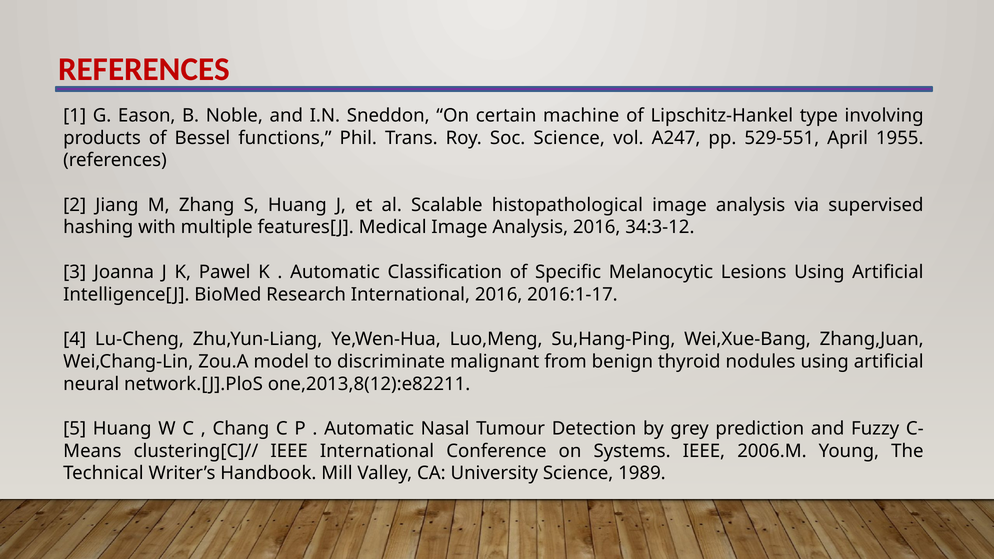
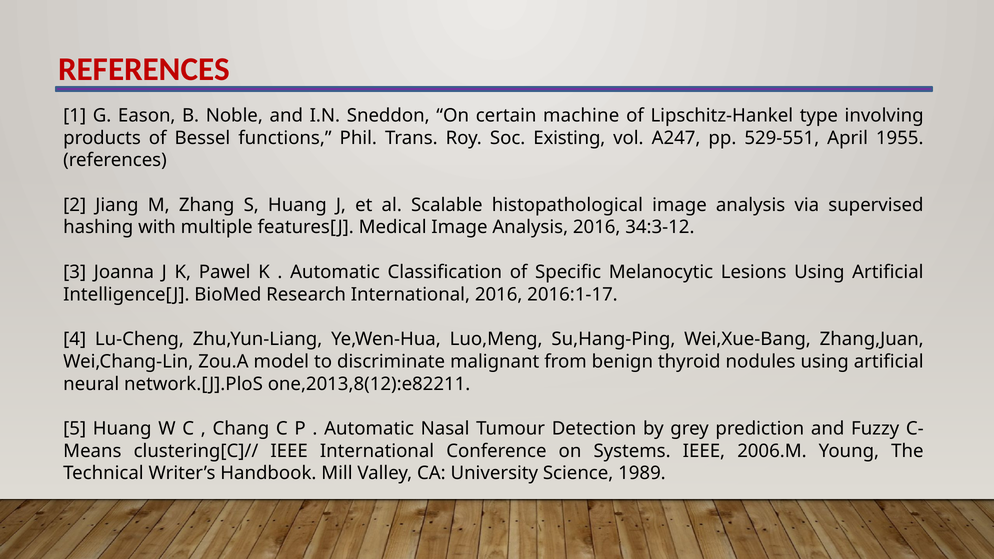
Soc Science: Science -> Existing
